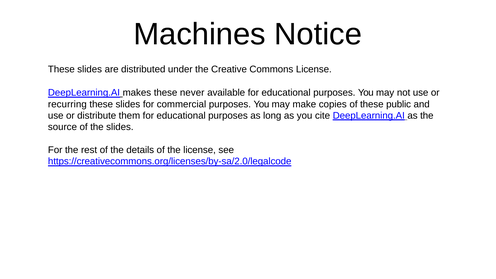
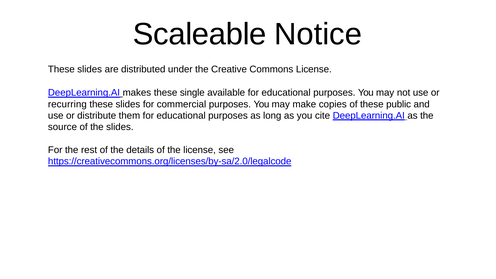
Machines: Machines -> Scaleable
never: never -> single
